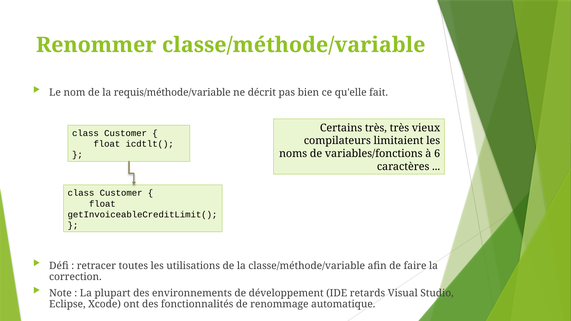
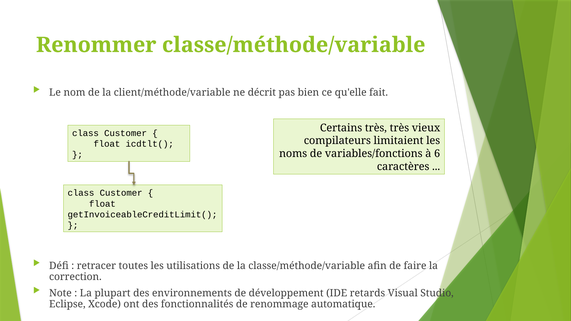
requis/méthode/variable: requis/méthode/variable -> client/méthode/variable
